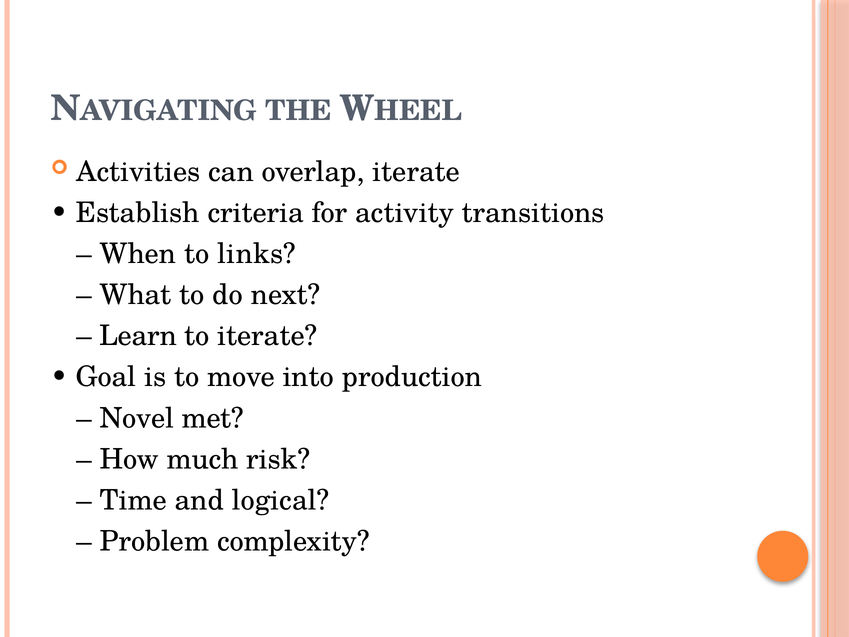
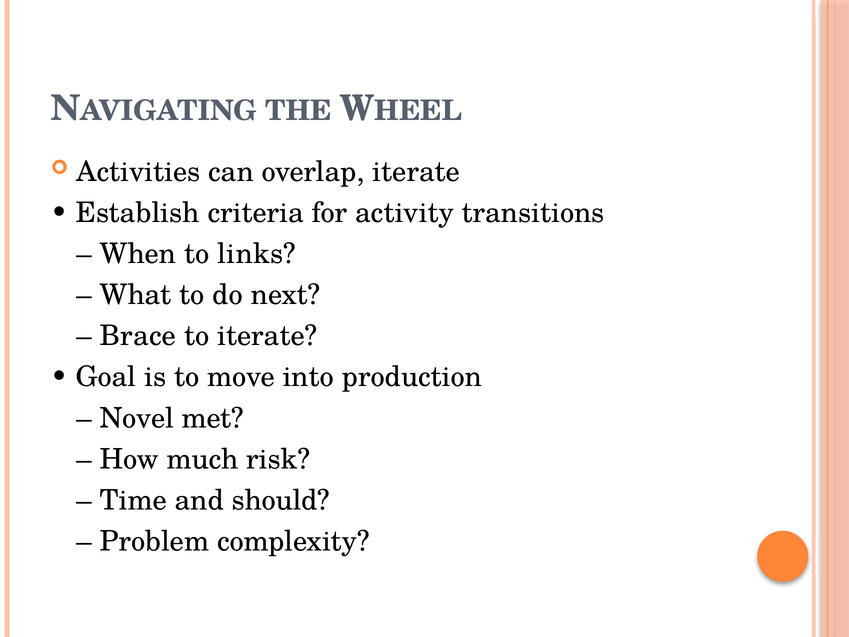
Learn: Learn -> Brace
logical: logical -> should
